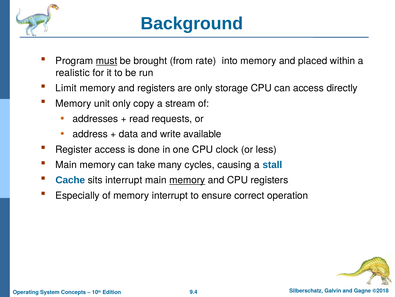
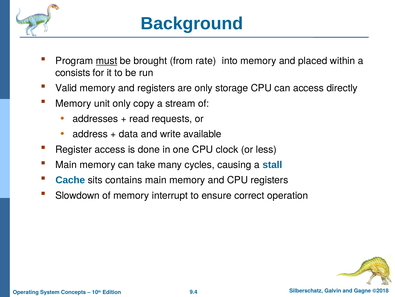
realistic: realistic -> consists
Limit: Limit -> Valid
sits interrupt: interrupt -> contains
memory at (187, 180) underline: present -> none
Especially: Especially -> Slowdown
